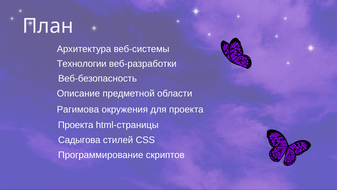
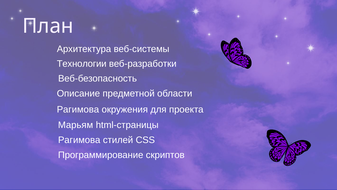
Проекта at (76, 125): Проекта -> Марьям
Садыгова at (79, 140): Садыгова -> Рагимова
